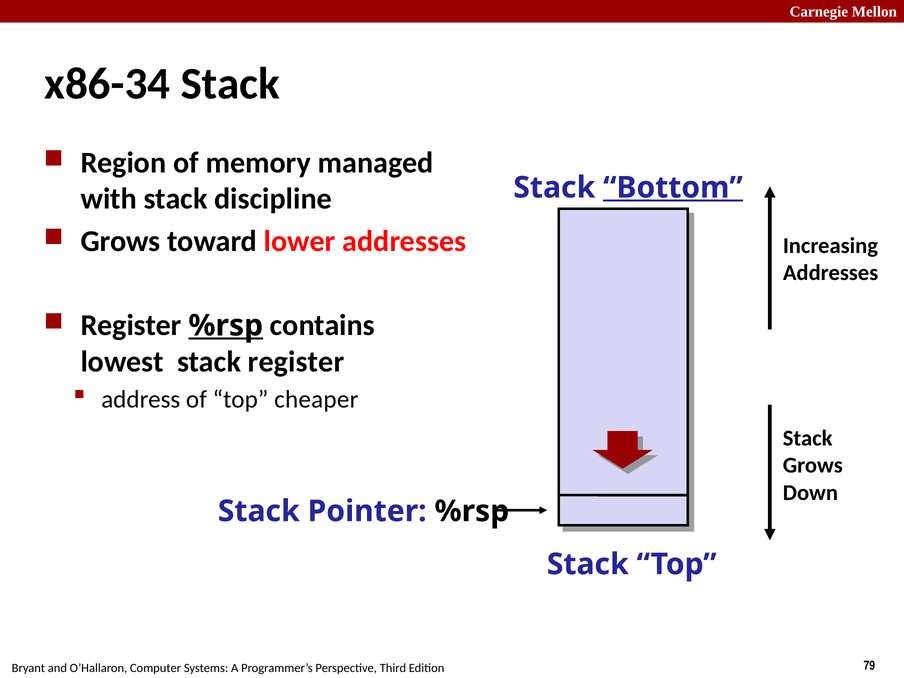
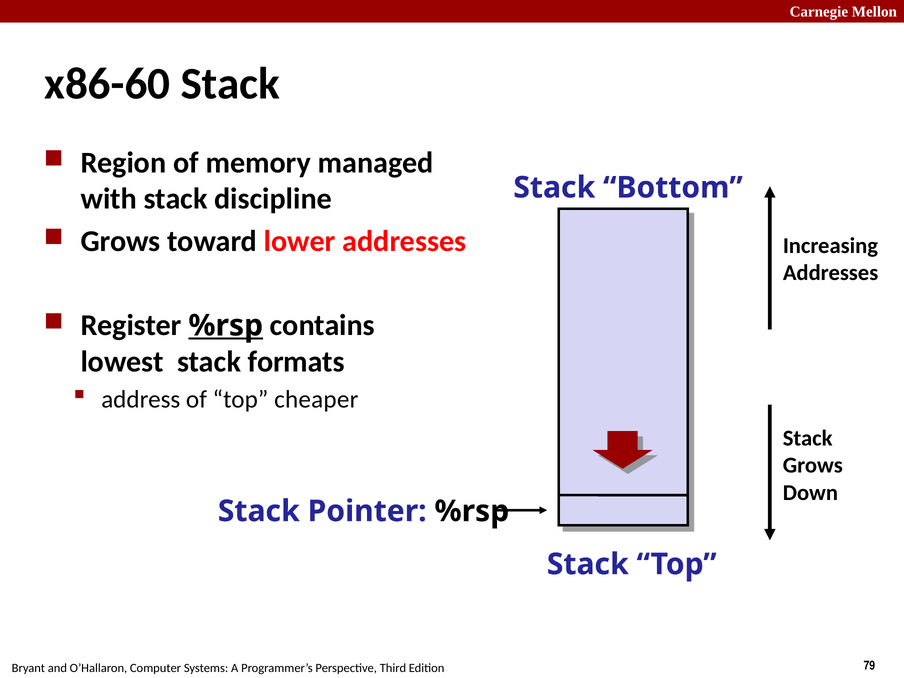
x86-34: x86-34 -> x86-60
Bottom underline: present -> none
stack register: register -> formats
